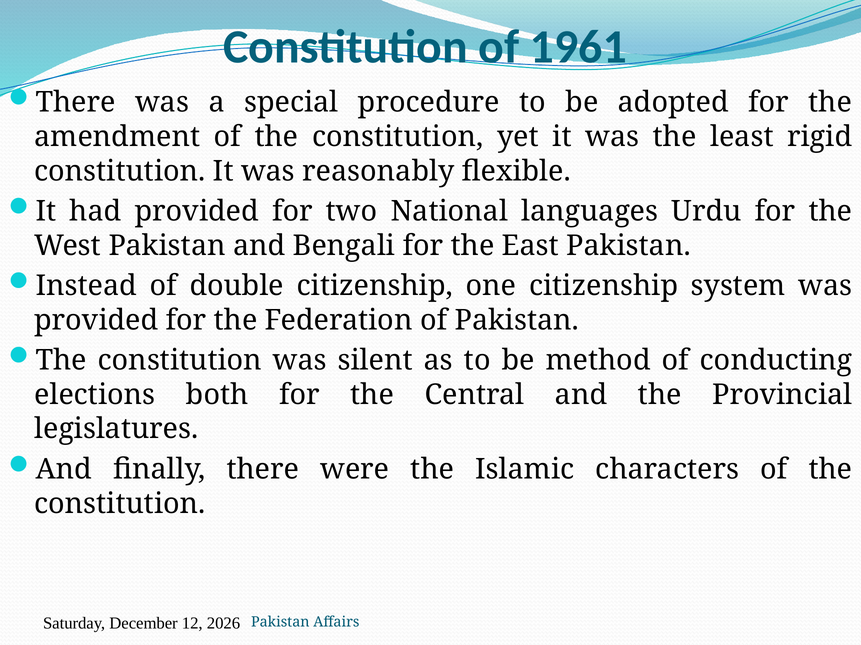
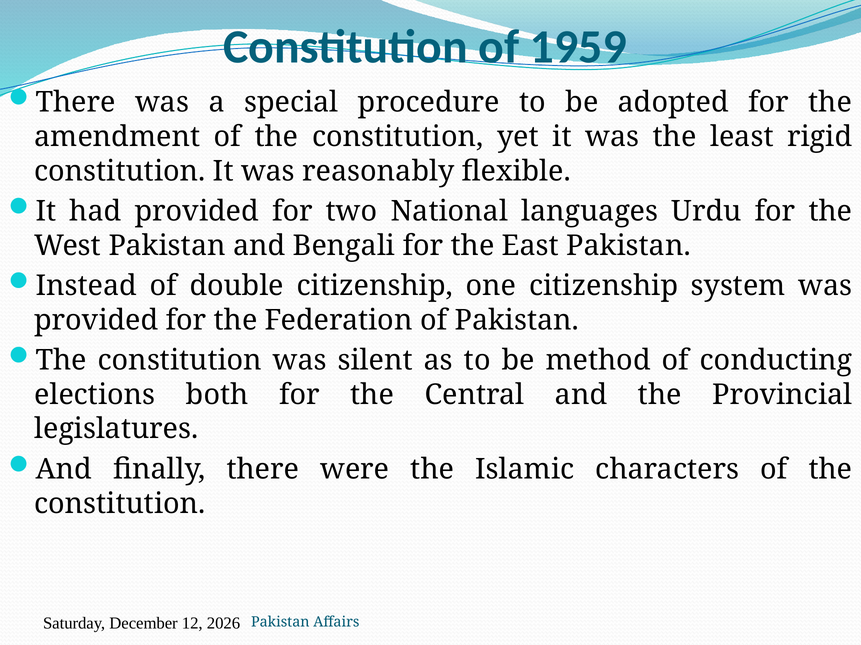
1961: 1961 -> 1959
